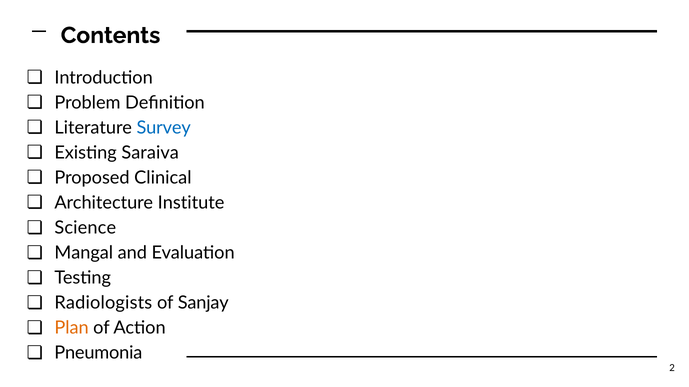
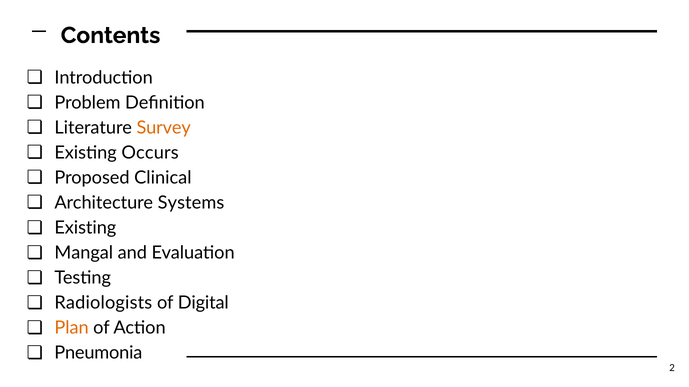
Survey colour: blue -> orange
Saraiva: Saraiva -> Occurs
Institute: Institute -> Systems
Science at (85, 228): Science -> Existing
Sanjay: Sanjay -> Digital
